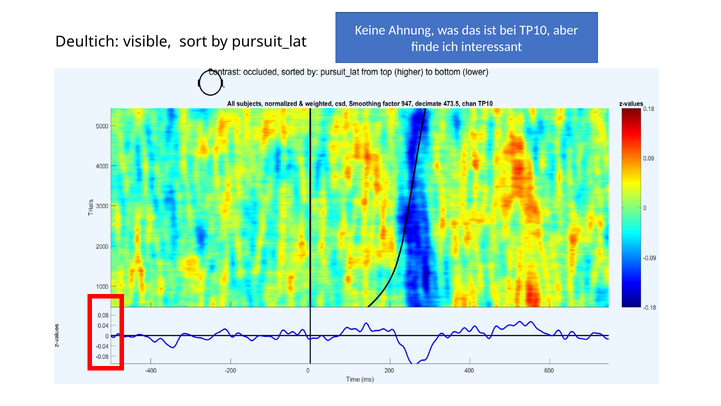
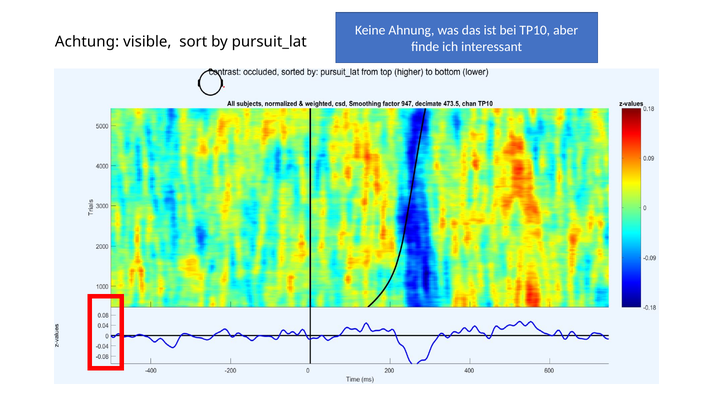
Deultich: Deultich -> Achtung
